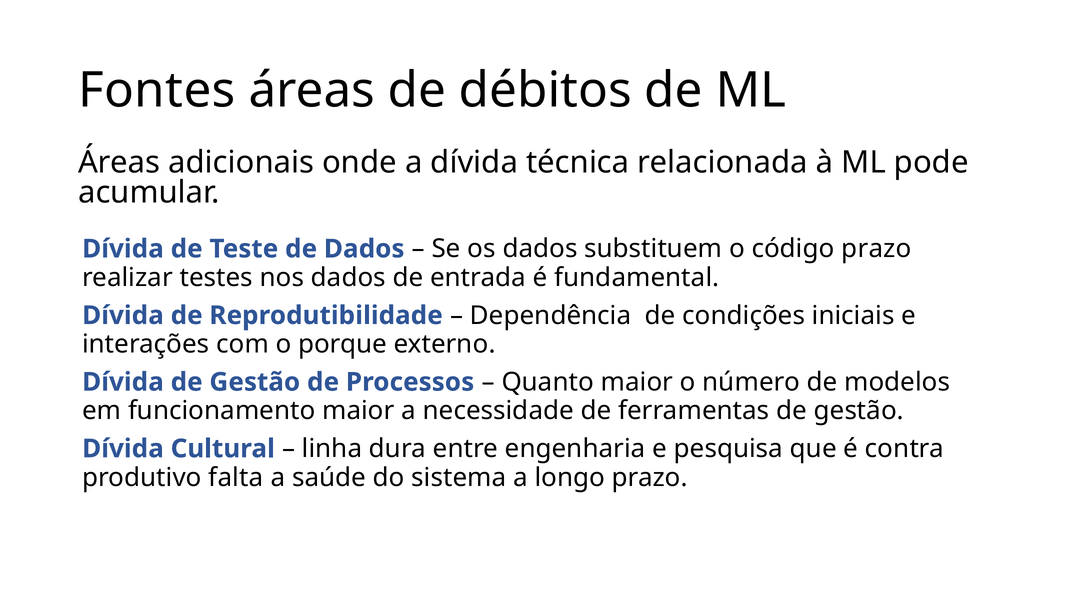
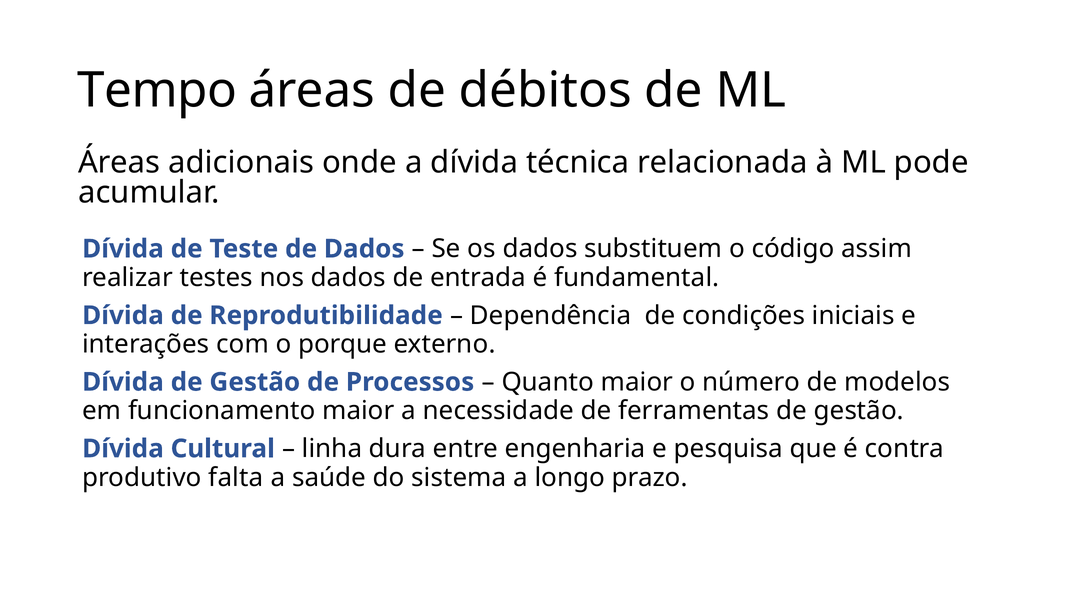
Fontes: Fontes -> Tempo
código prazo: prazo -> assim
